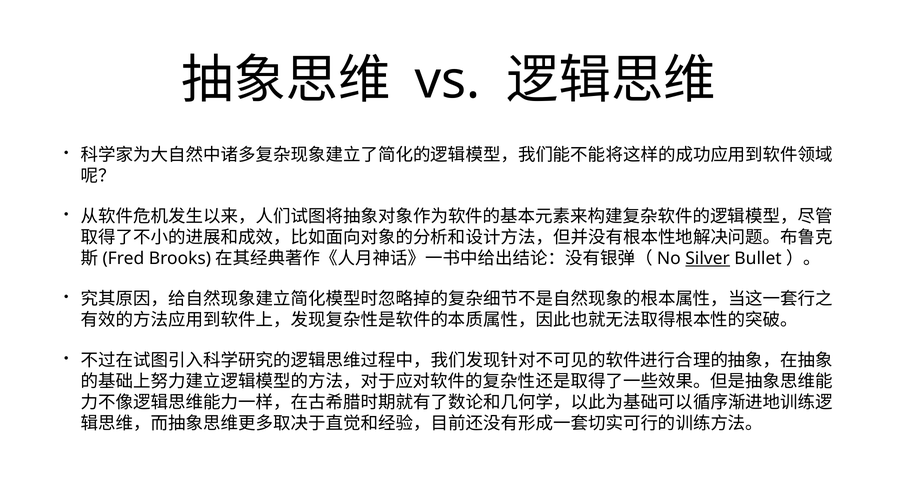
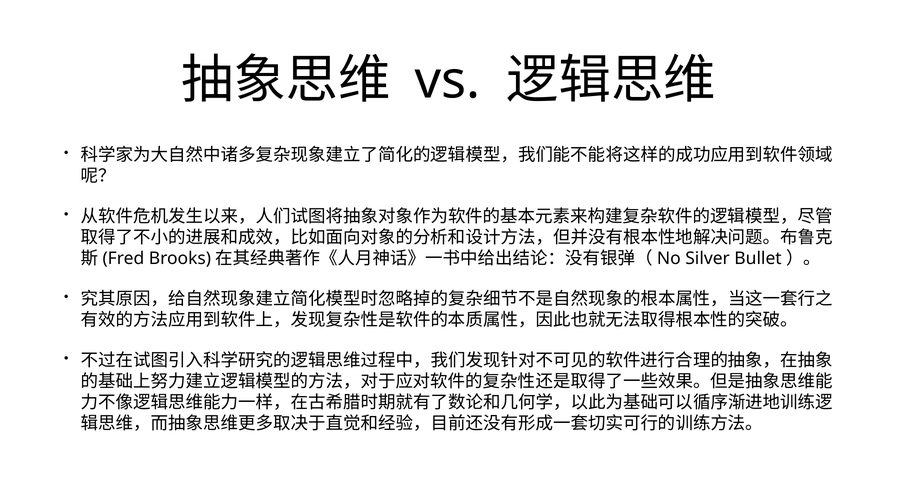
Silver underline: present -> none
